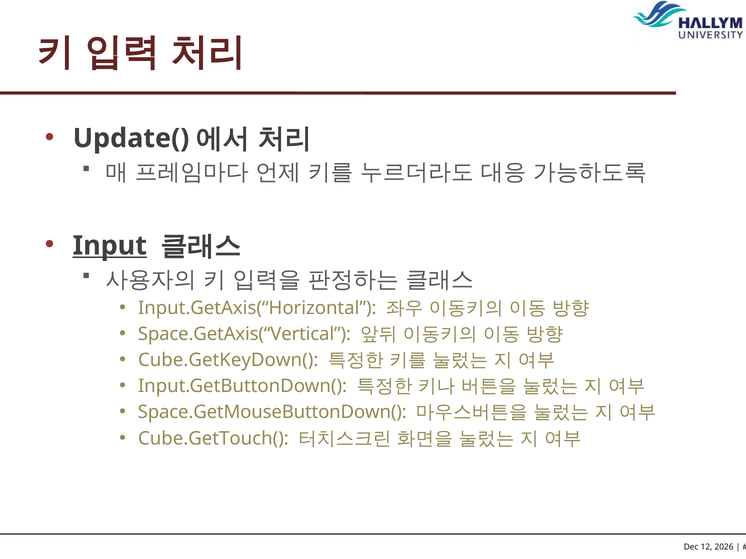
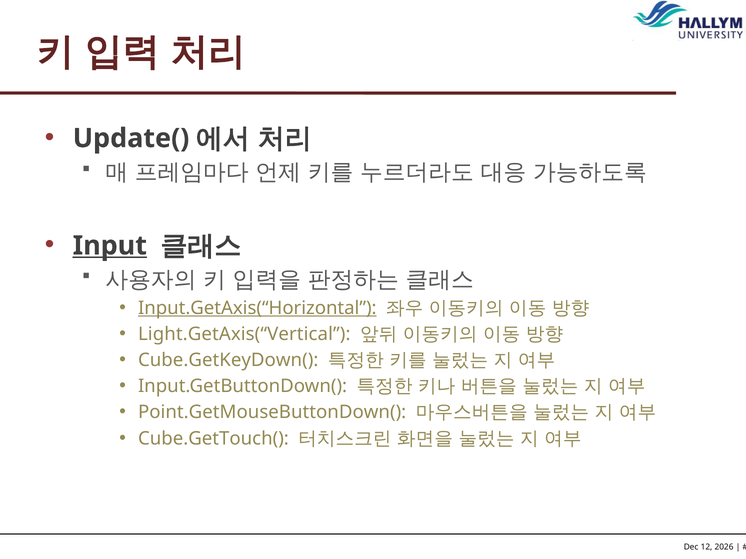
Input.GetAxis(“Horizontal underline: none -> present
Space.GetAxis(“Vertical: Space.GetAxis(“Vertical -> Light.GetAxis(“Vertical
Space.GetMouseButtonDown(: Space.GetMouseButtonDown( -> Point.GetMouseButtonDown(
